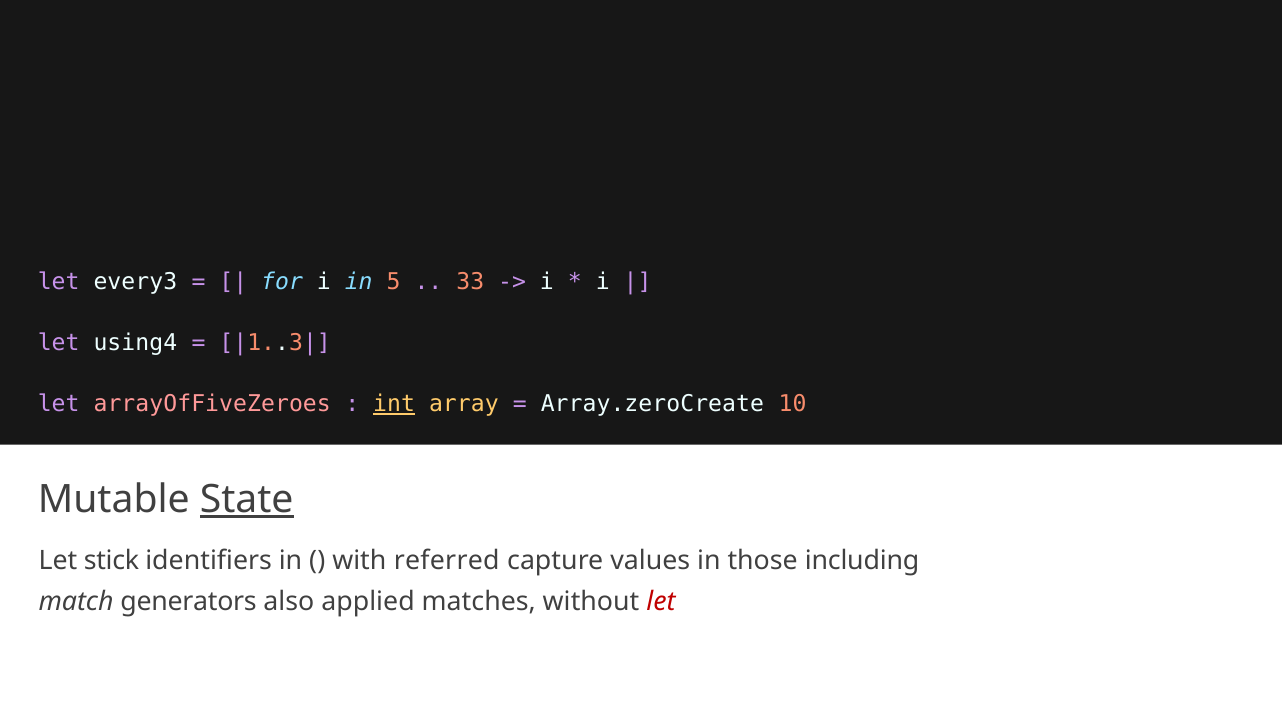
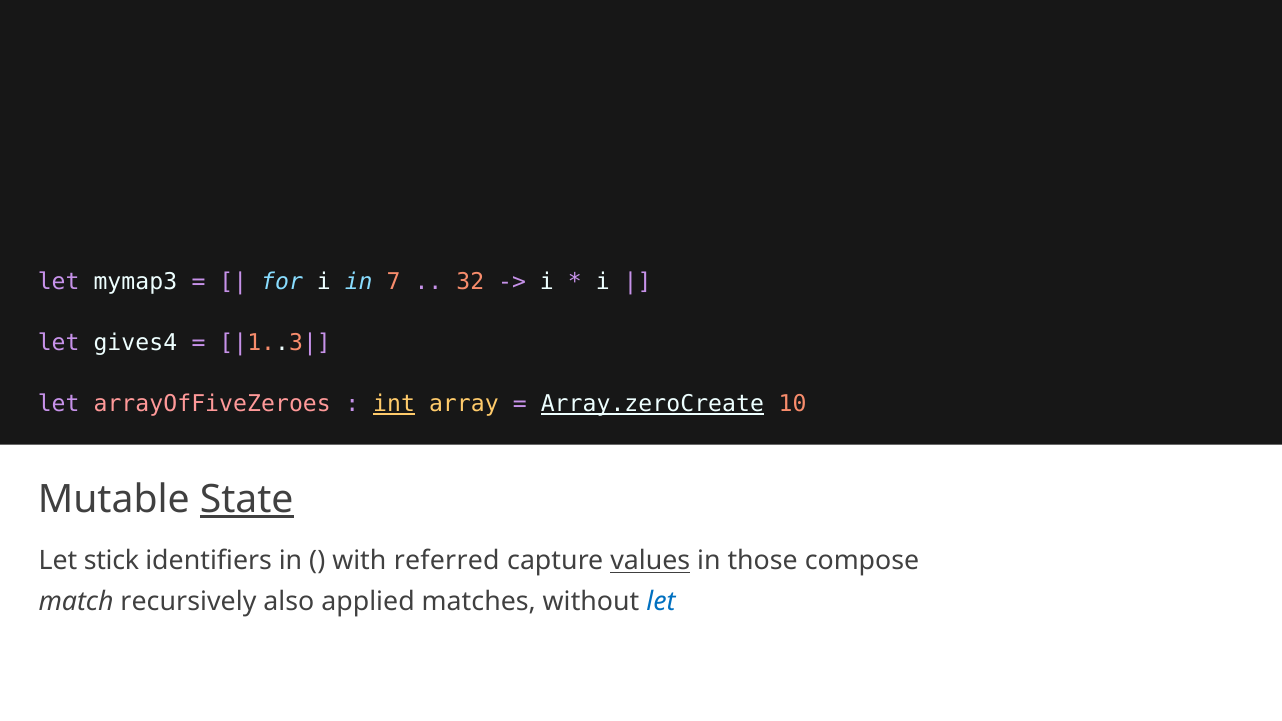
every3: every3 -> mymap3
5: 5 -> 7
33: 33 -> 32
using4: using4 -> gives4
Array.zeroCreate underline: none -> present
values underline: none -> present
including: including -> compose
generators: generators -> recursively
let at (661, 601) colour: red -> blue
